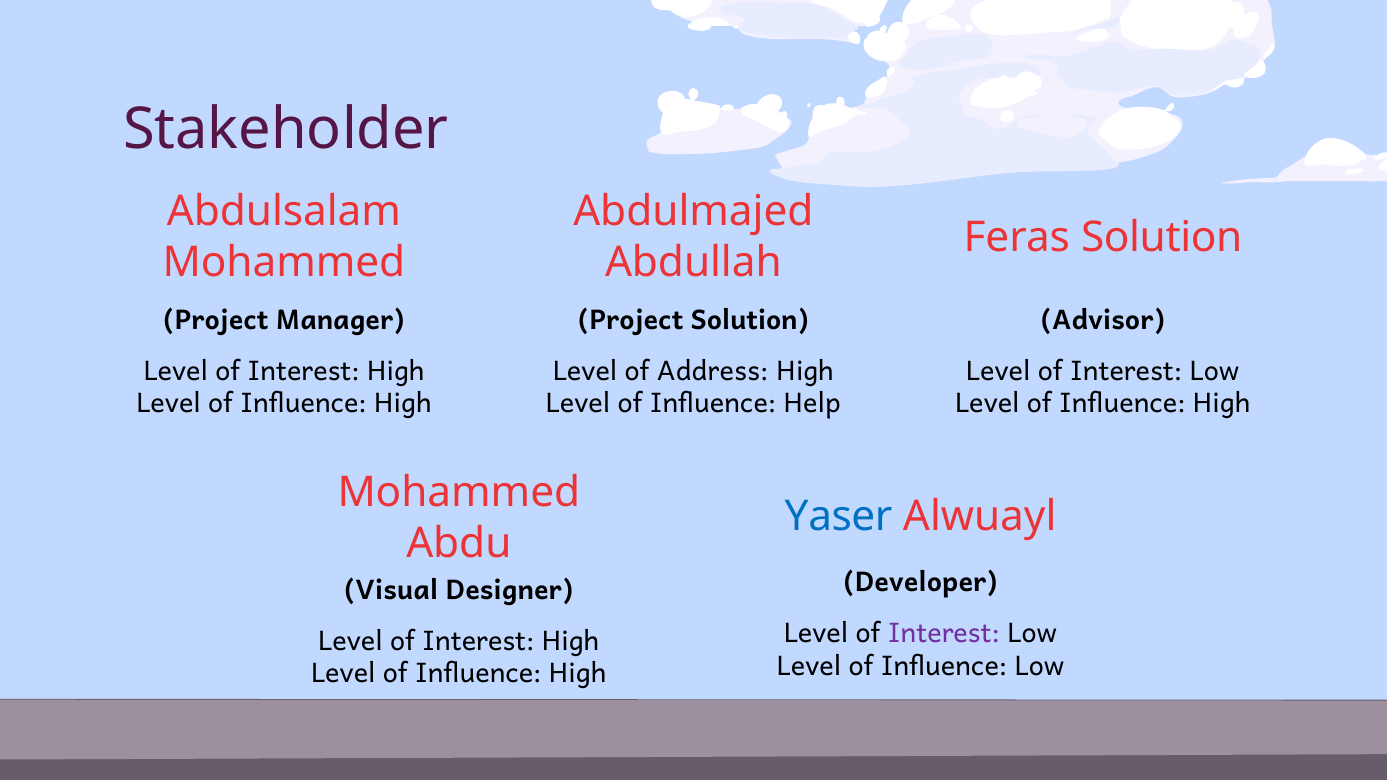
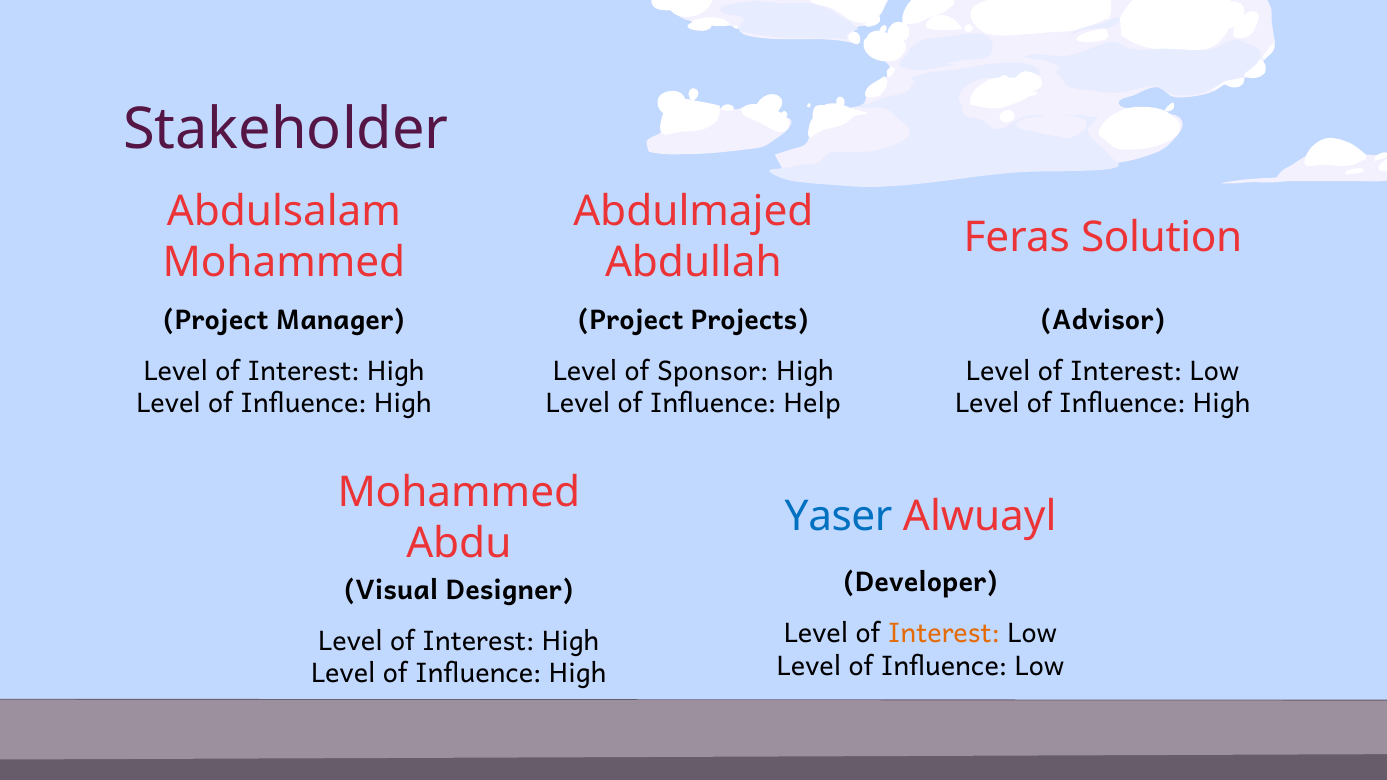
Project Solution: Solution -> Projects
Address: Address -> Sponsor
Interest at (944, 634) colour: purple -> orange
